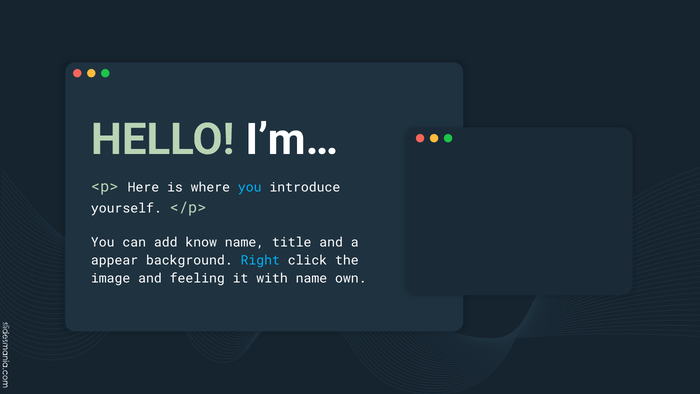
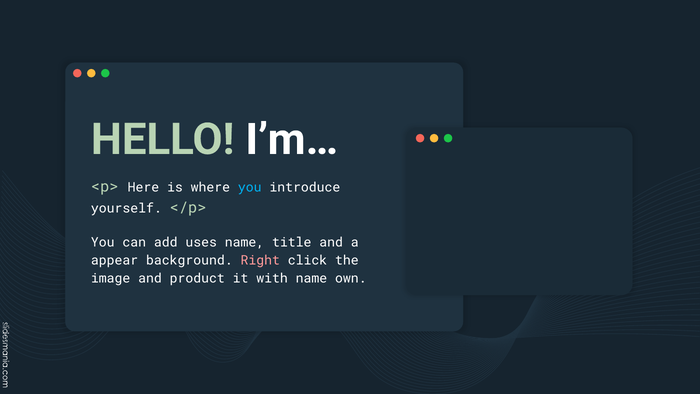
know: know -> uses
Right colour: light blue -> pink
feeling: feeling -> product
